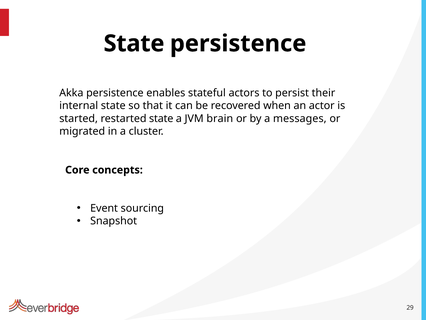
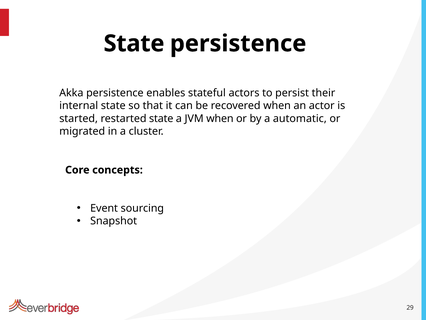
JVM brain: brain -> when
messages: messages -> automatic
